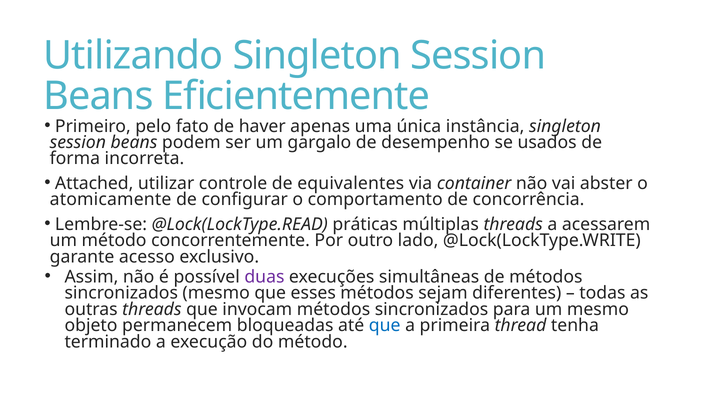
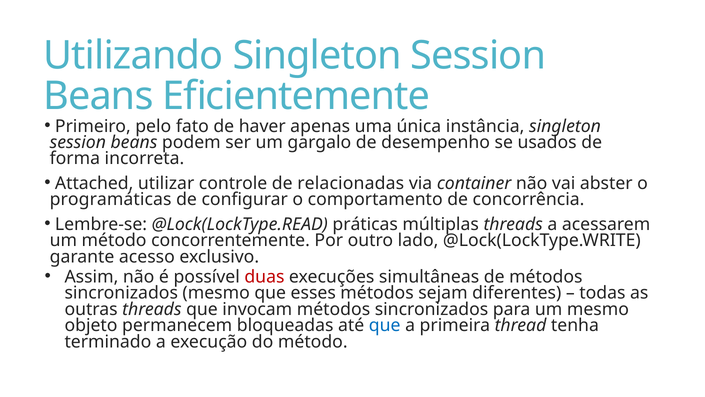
equivalentes: equivalentes -> relacionadas
atomicamente: atomicamente -> programáticas
duas colour: purple -> red
